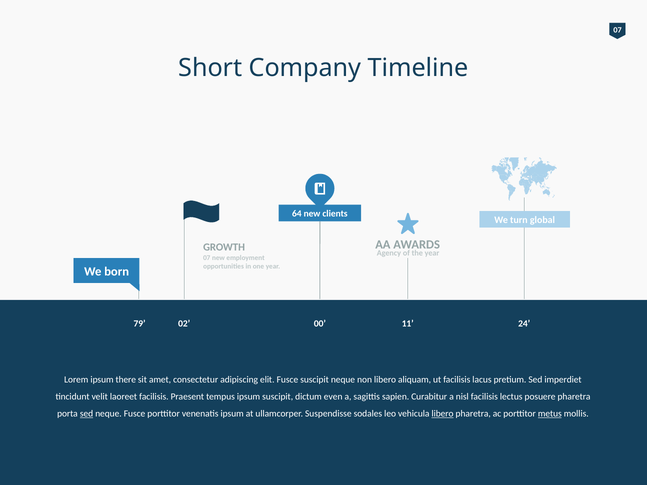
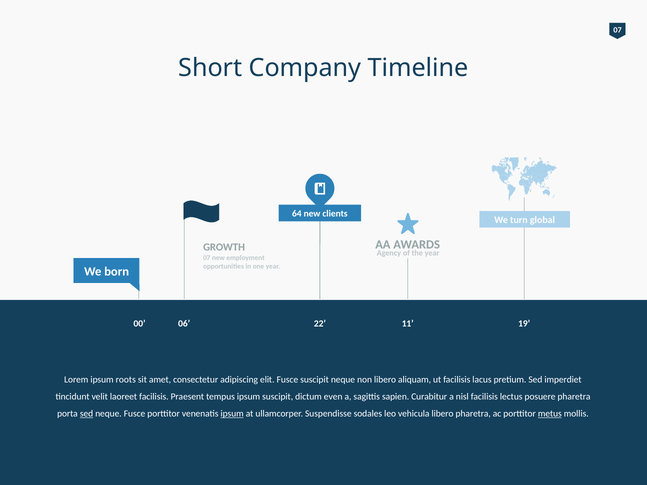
79: 79 -> 00
02: 02 -> 06
00: 00 -> 22
24: 24 -> 19
there: there -> roots
ipsum at (232, 414) underline: none -> present
libero at (443, 414) underline: present -> none
